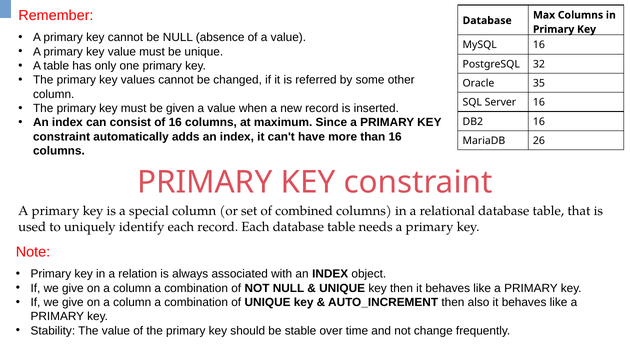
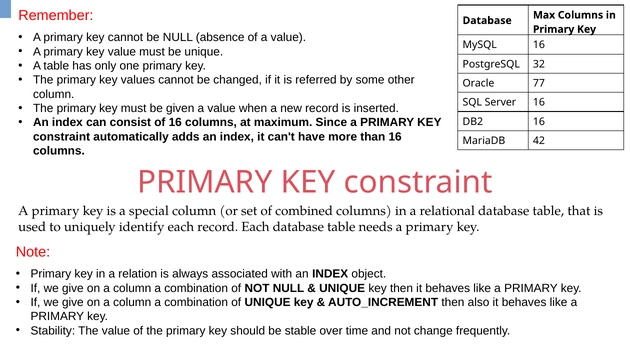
35: 35 -> 77
26: 26 -> 42
